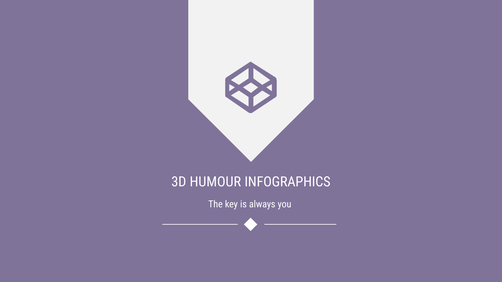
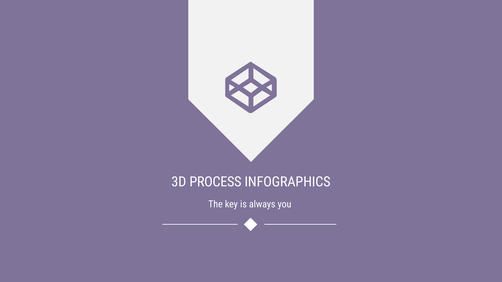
HUMOUR: HUMOUR -> PROCESS
